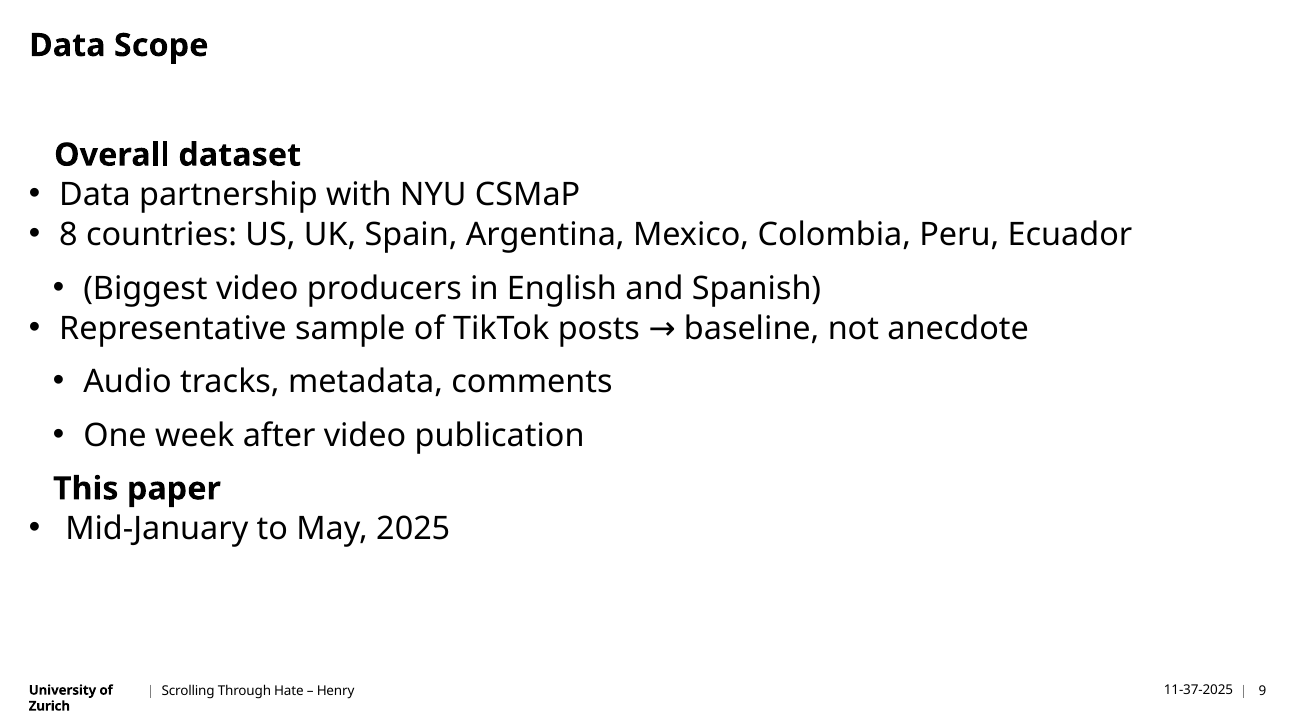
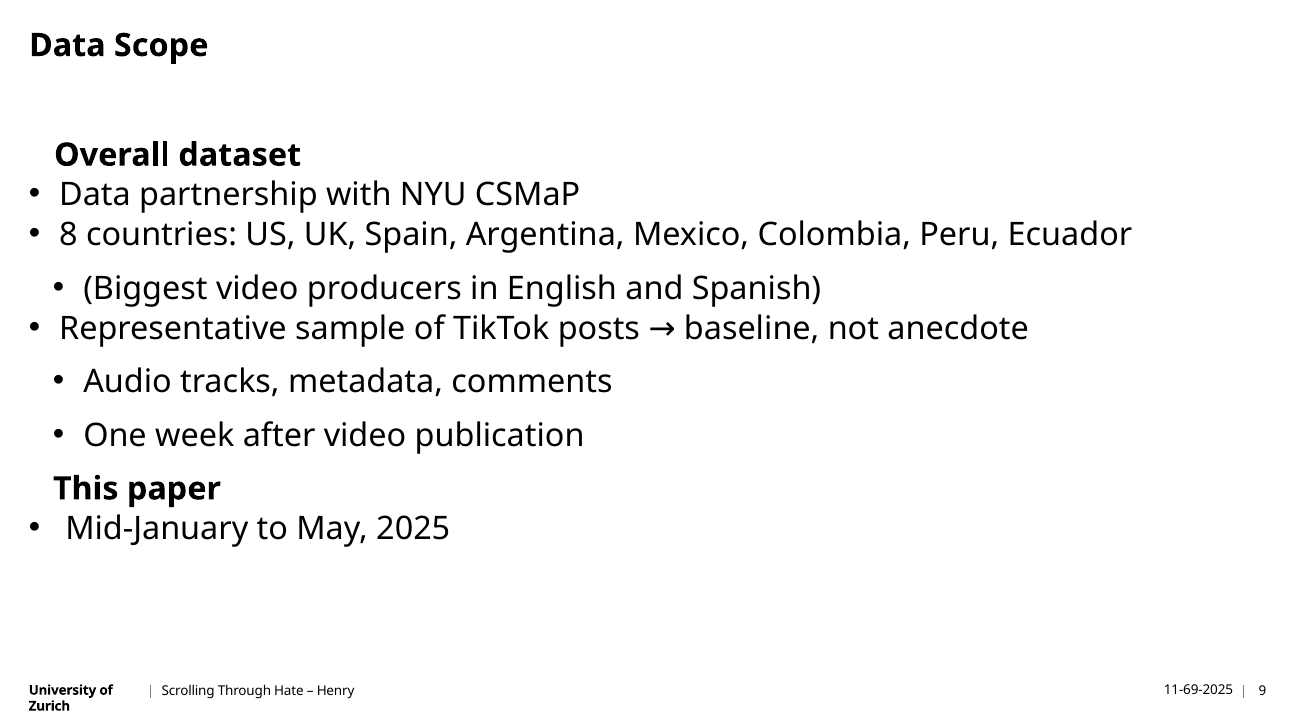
11-37-2025: 11-37-2025 -> 11-69-2025
